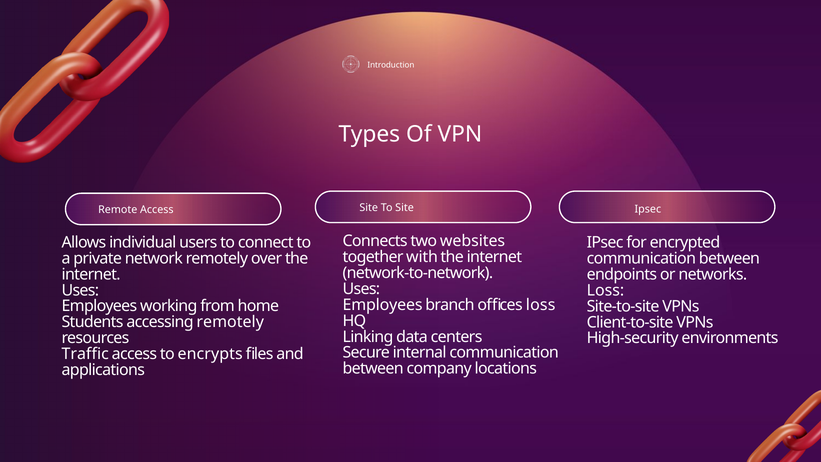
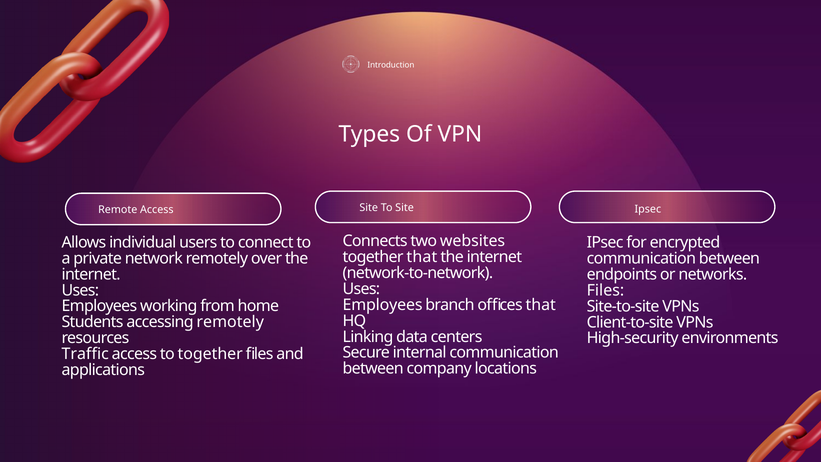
together with: with -> that
Loss at (605, 290): Loss -> Files
offices loss: loss -> that
to encrypts: encrypts -> together
